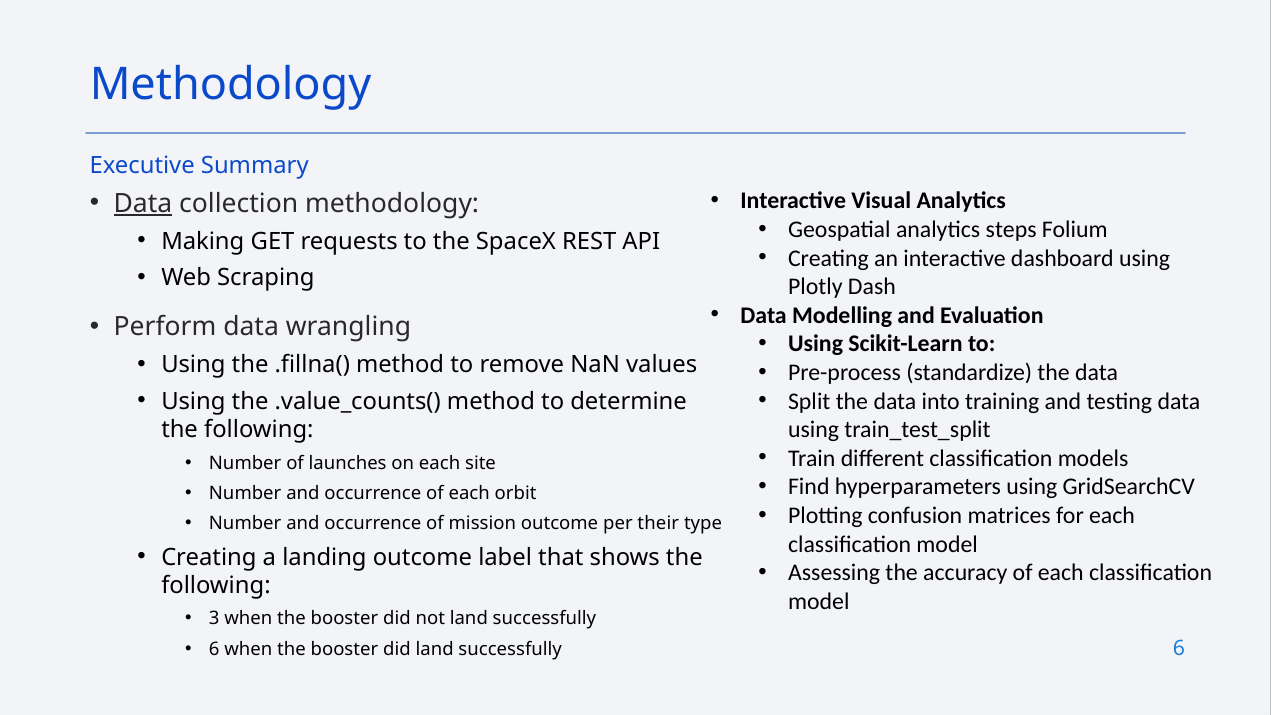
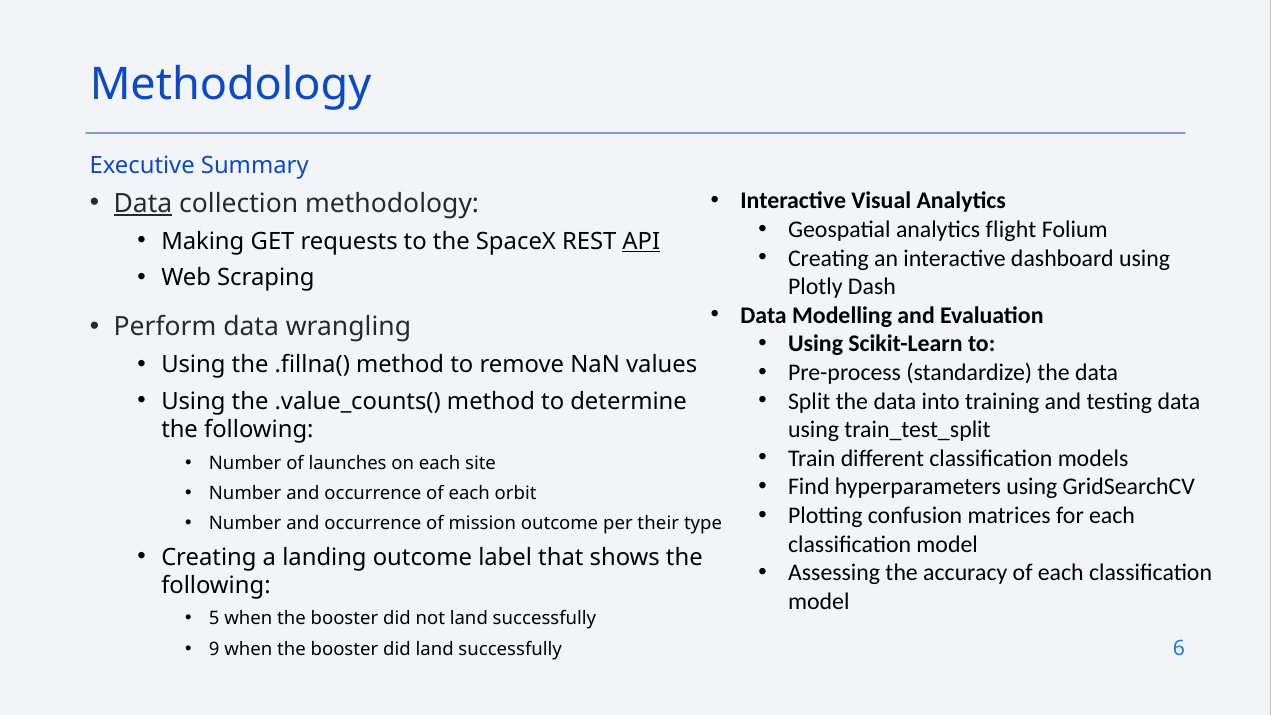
steps: steps -> flight
API underline: none -> present
3: 3 -> 5
6 at (214, 649): 6 -> 9
